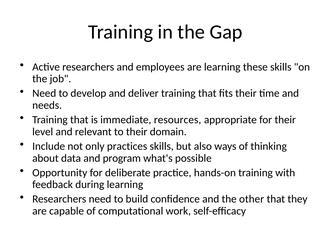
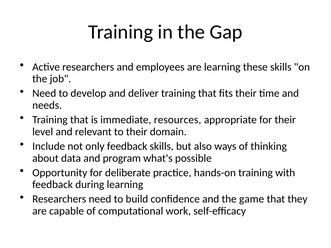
only practices: practices -> feedback
other: other -> game
